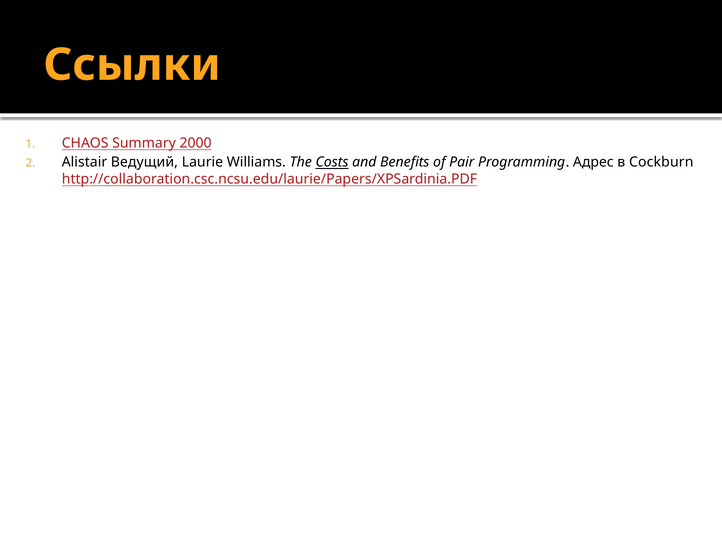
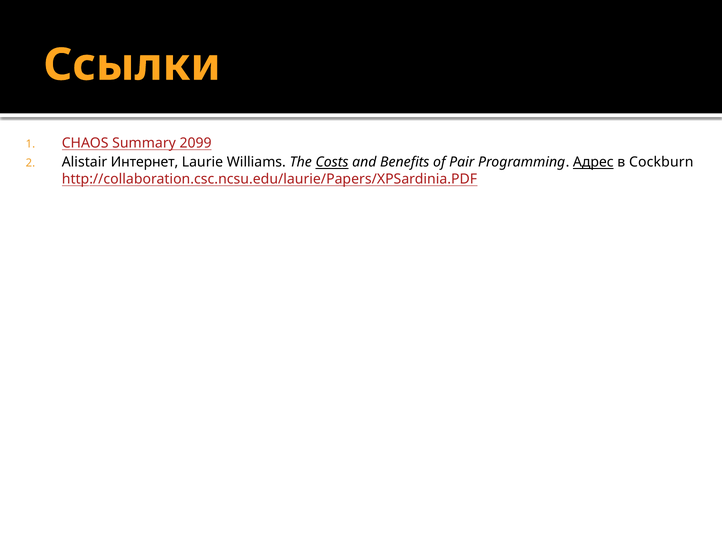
2000: 2000 -> 2099
Ведущий: Ведущий -> Интернет
Адрес underline: none -> present
